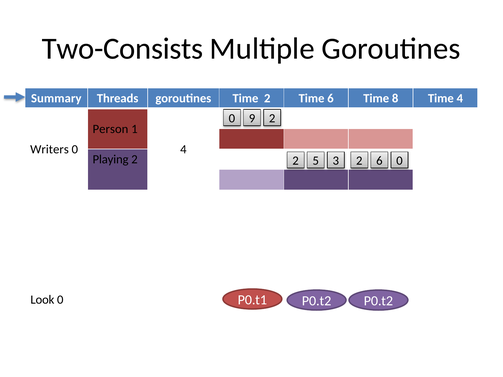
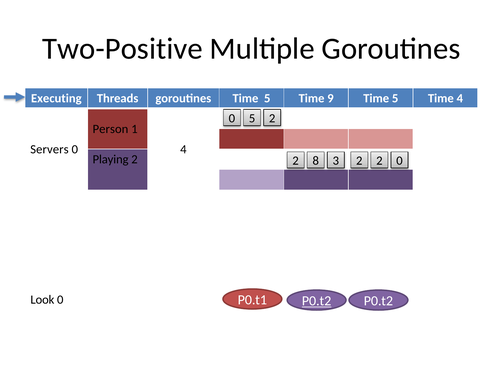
Two-Consists: Two-Consists -> Two-Positive
Summary: Summary -> Executing
goroutines Time 2: 2 -> 5
Time 6: 6 -> 9
8 at (395, 98): 8 -> 5
0 9: 9 -> 5
Writers: Writers -> Servers
5: 5 -> 8
3 2 6: 6 -> 2
P0.t2 at (317, 301) underline: none -> present
